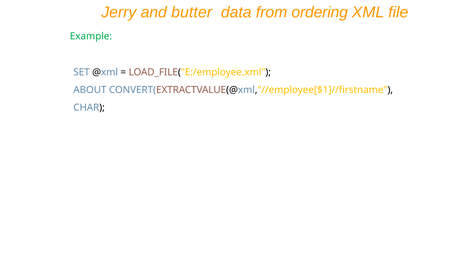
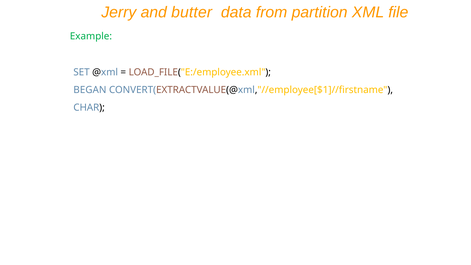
ordering: ordering -> partition
ABOUT: ABOUT -> BEGAN
